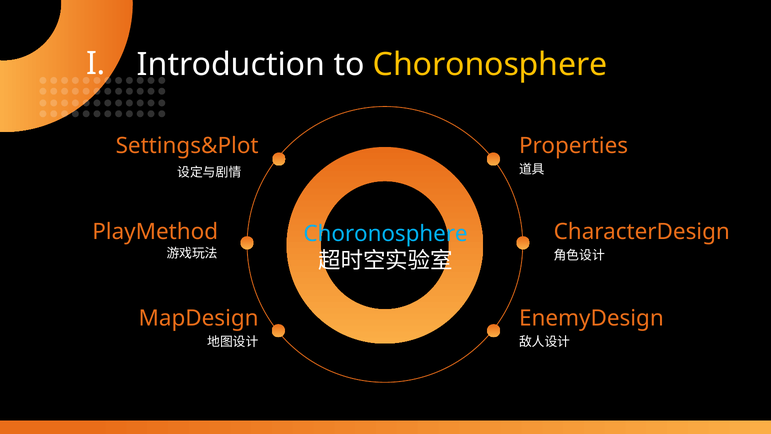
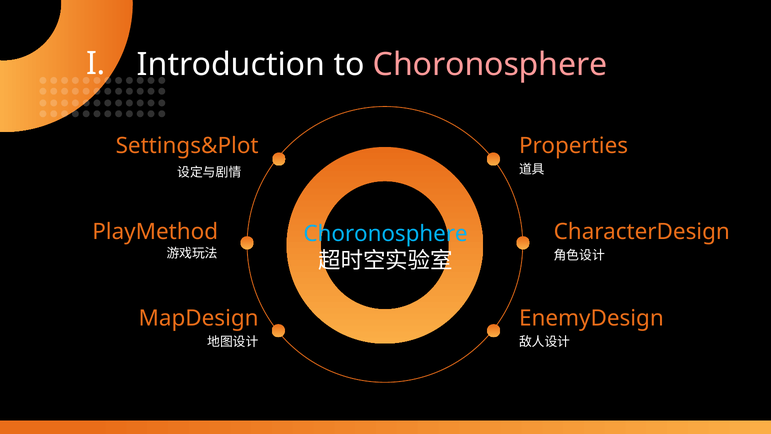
Choronosphere at (490, 65) colour: yellow -> pink
